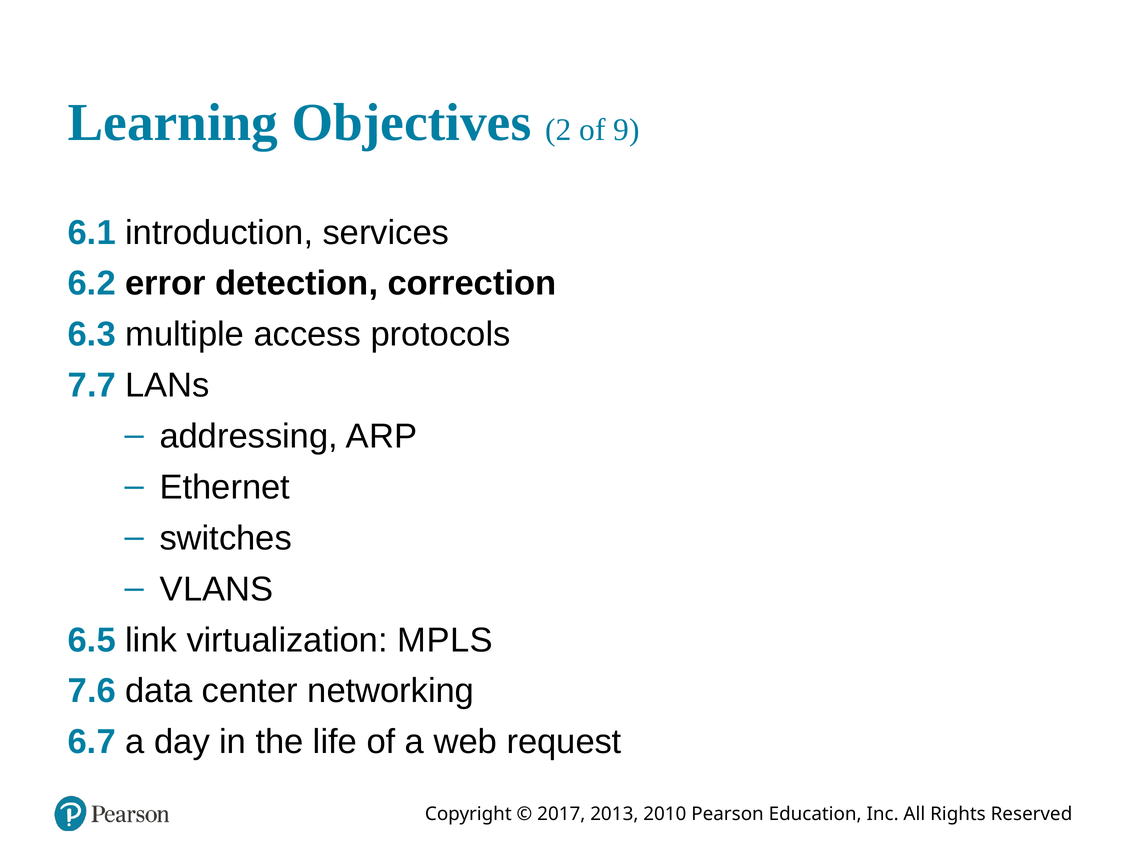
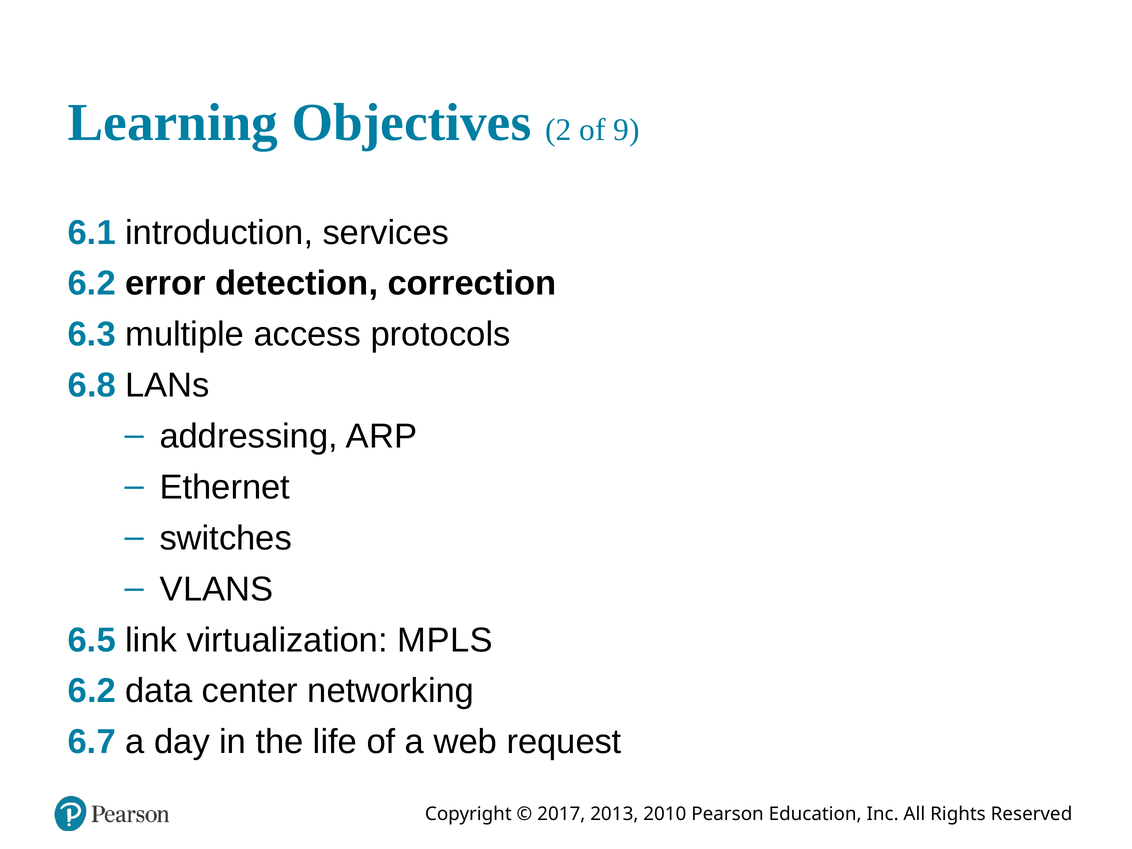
7.7: 7.7 -> 6.8
7.6 at (92, 691): 7.6 -> 6.2
